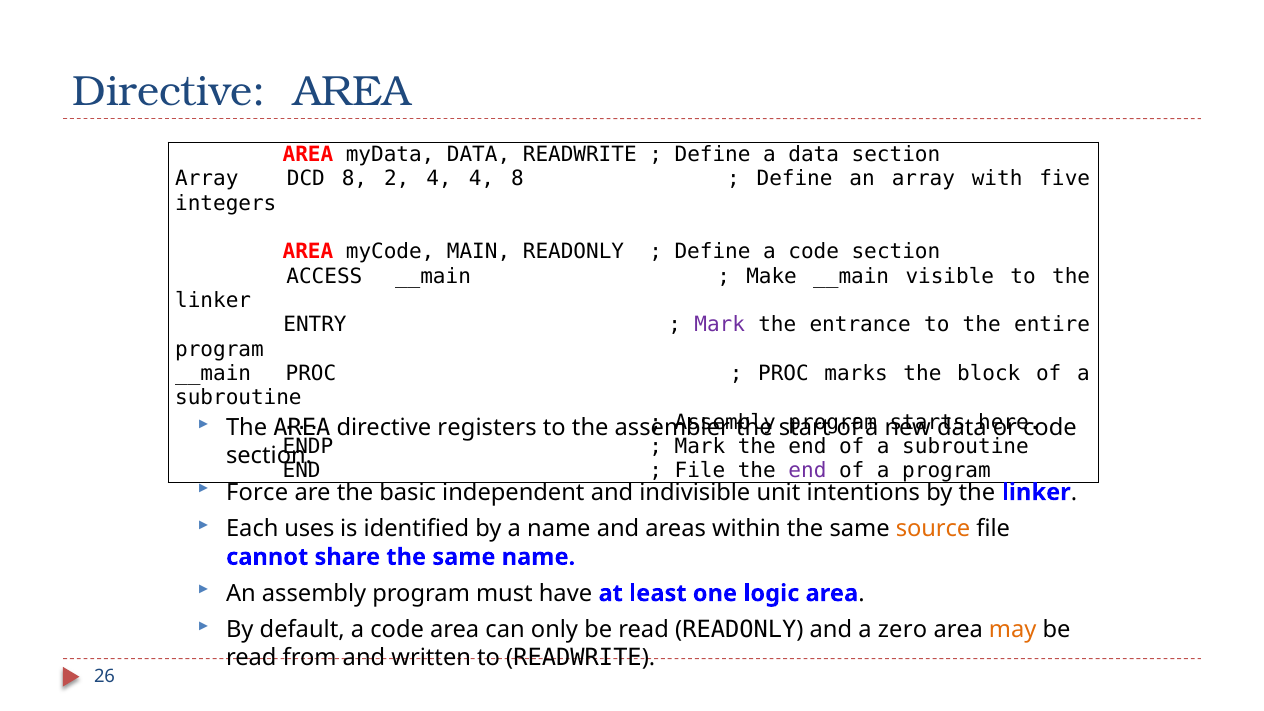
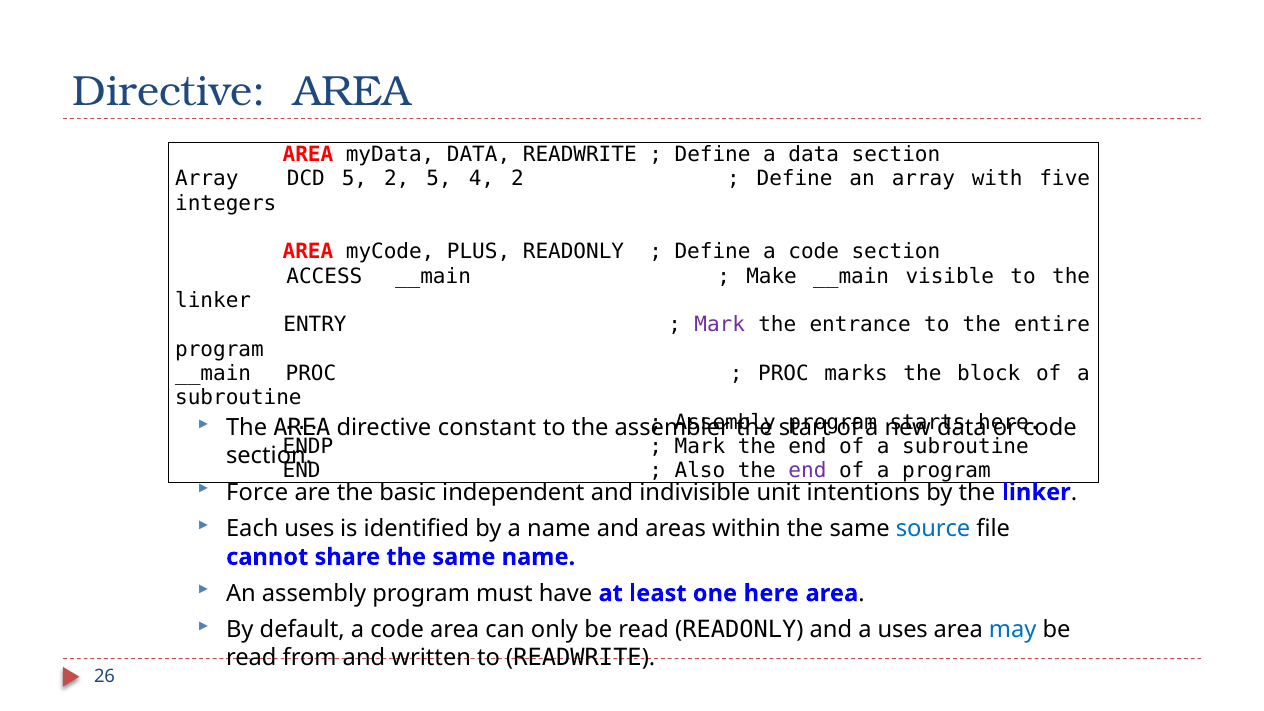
DCD 8: 8 -> 5
2 4: 4 -> 5
4 8: 8 -> 2
MAIN: MAIN -> PLUS
registers: registers -> constant
File at (700, 471): File -> Also
source colour: orange -> blue
one logic: logic -> here
a zero: zero -> uses
may colour: orange -> blue
